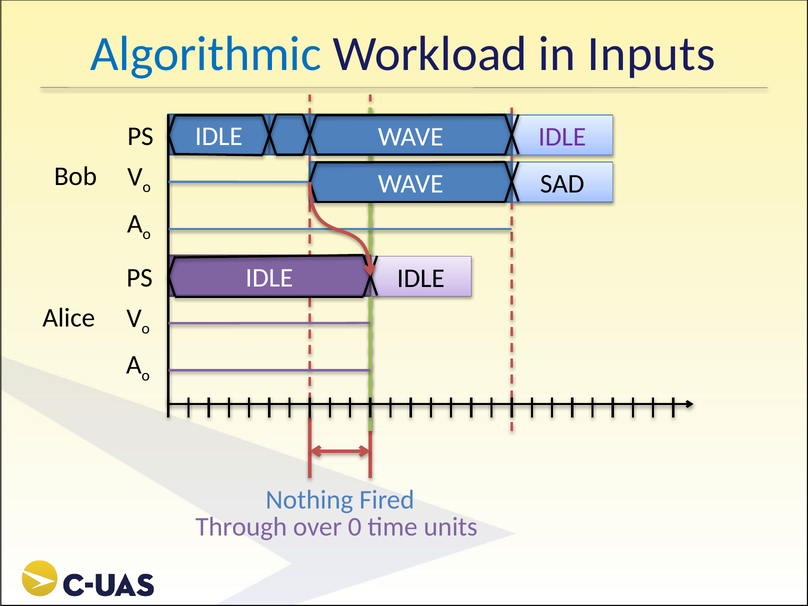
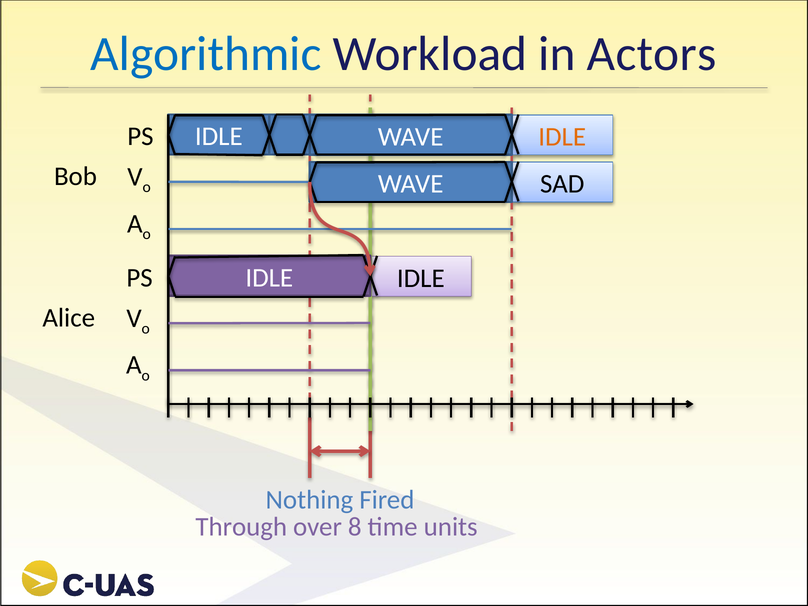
Inputs: Inputs -> Actors
IDLE at (562, 137) colour: purple -> orange
0: 0 -> 8
